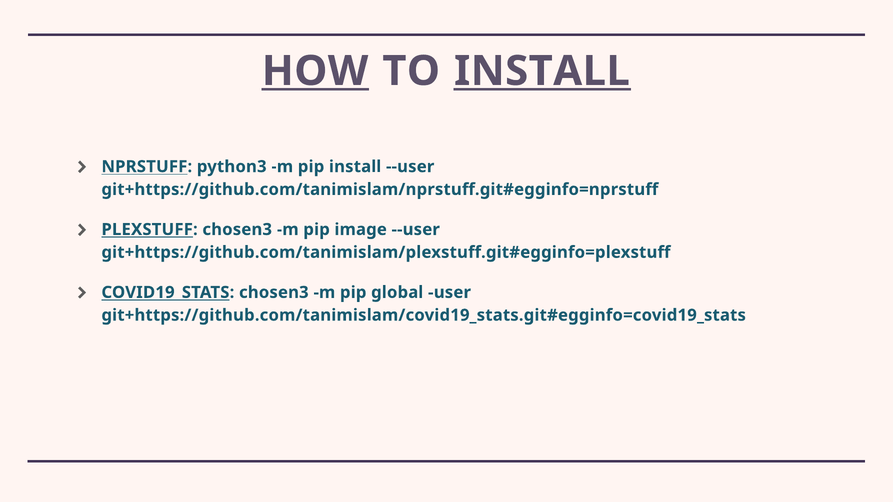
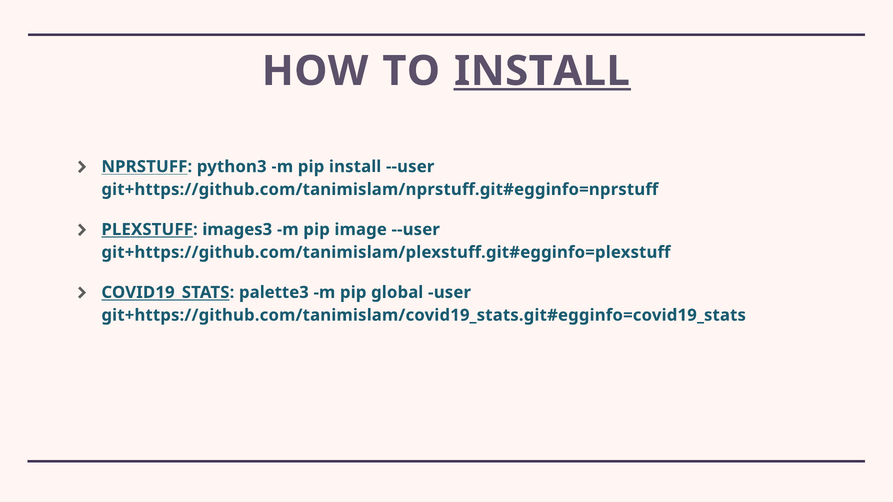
HOW underline: present -> none
PLEXSTUFF chosen3: chosen3 -> images3
COVID19_STATS chosen3: chosen3 -> palette3
